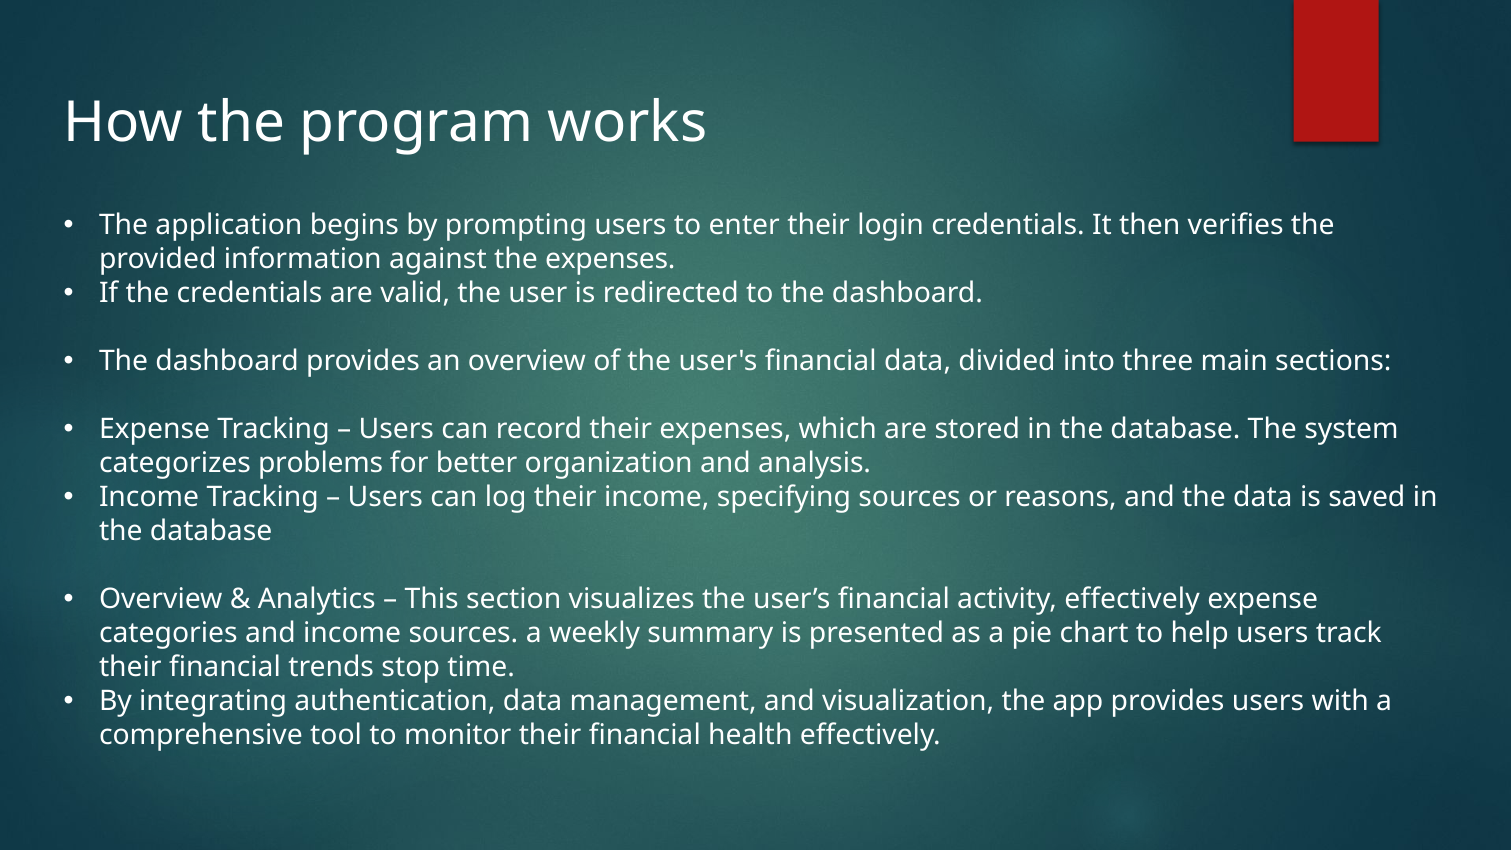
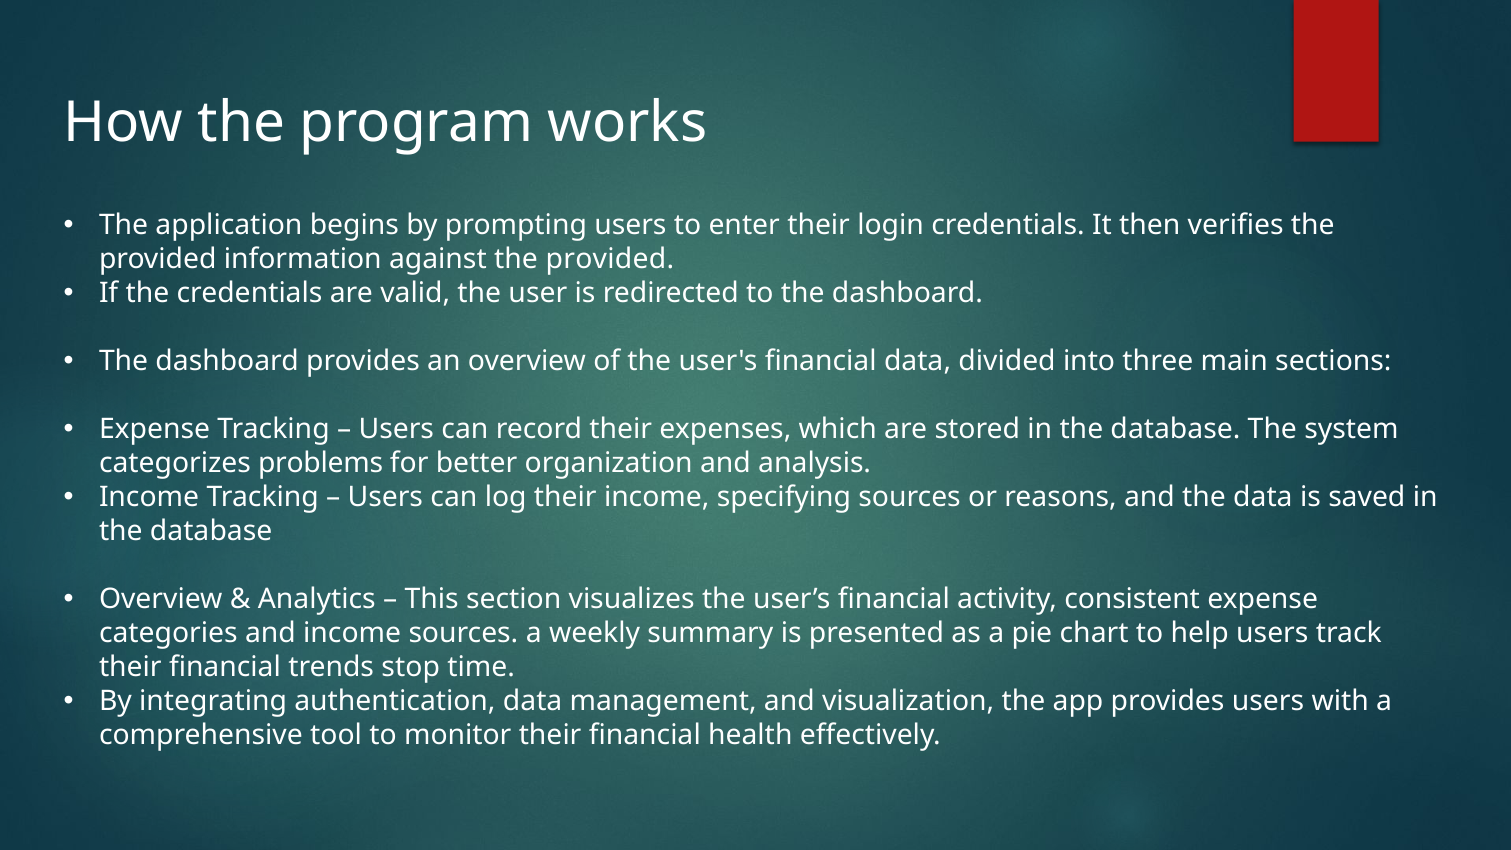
against the expenses: expenses -> provided
activity effectively: effectively -> consistent
